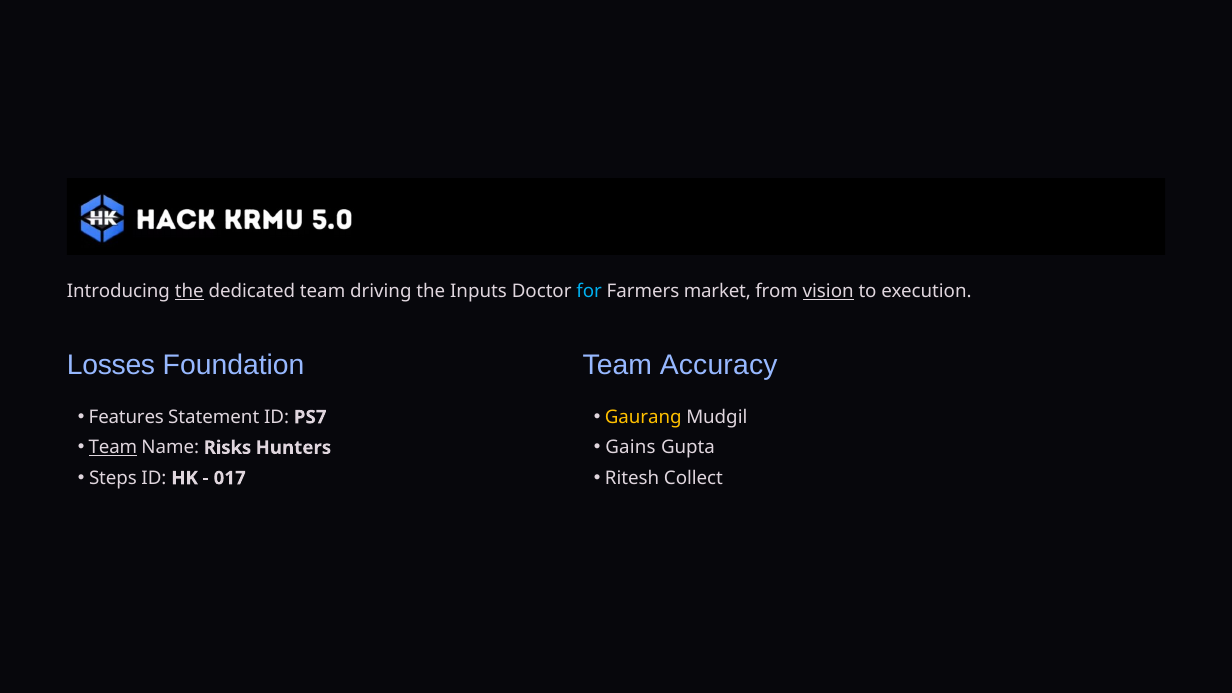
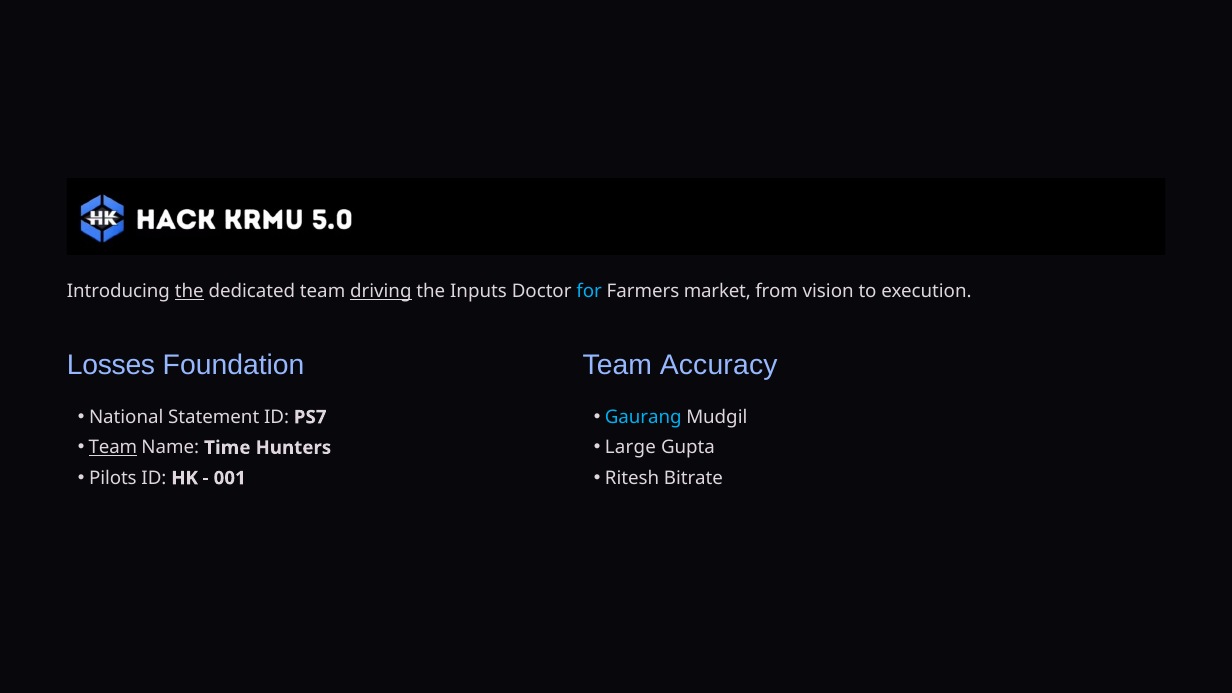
driving underline: none -> present
vision underline: present -> none
Features: Features -> National
Gaurang colour: yellow -> light blue
Risks: Risks -> Time
Gains: Gains -> Large
Steps: Steps -> Pilots
017: 017 -> 001
Collect: Collect -> Bitrate
